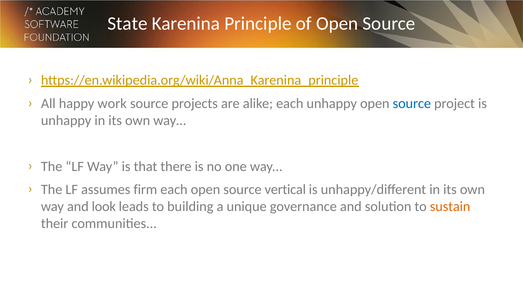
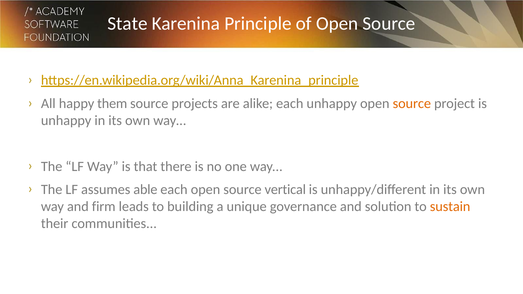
work: work -> them
source at (412, 104) colour: blue -> orange
firm: firm -> able
look: look -> firm
